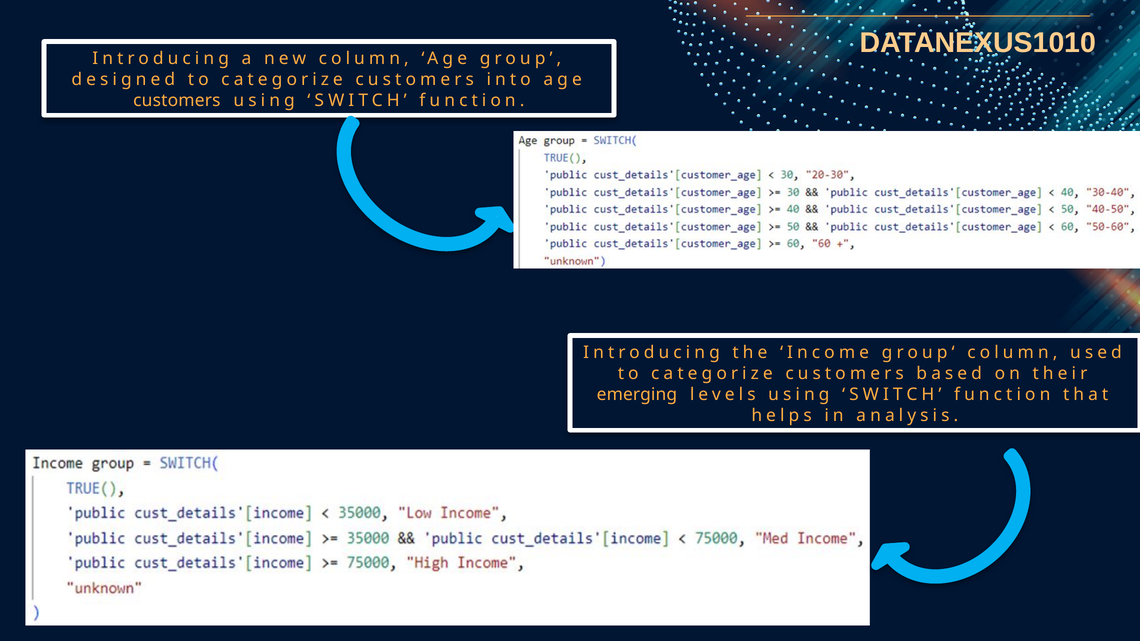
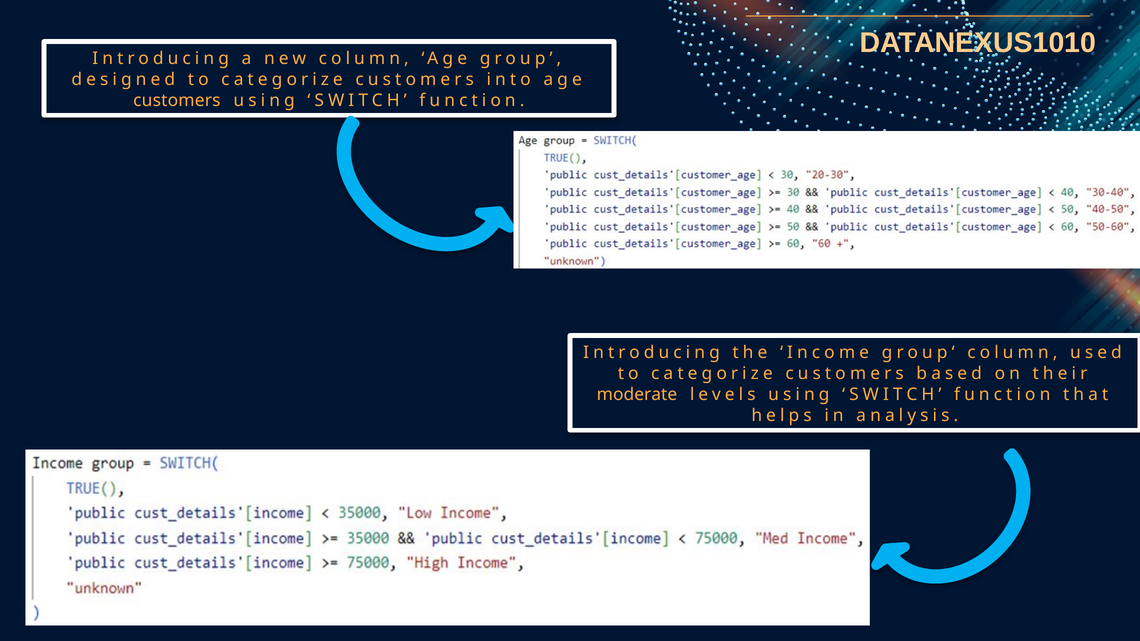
emerging: emerging -> moderate
